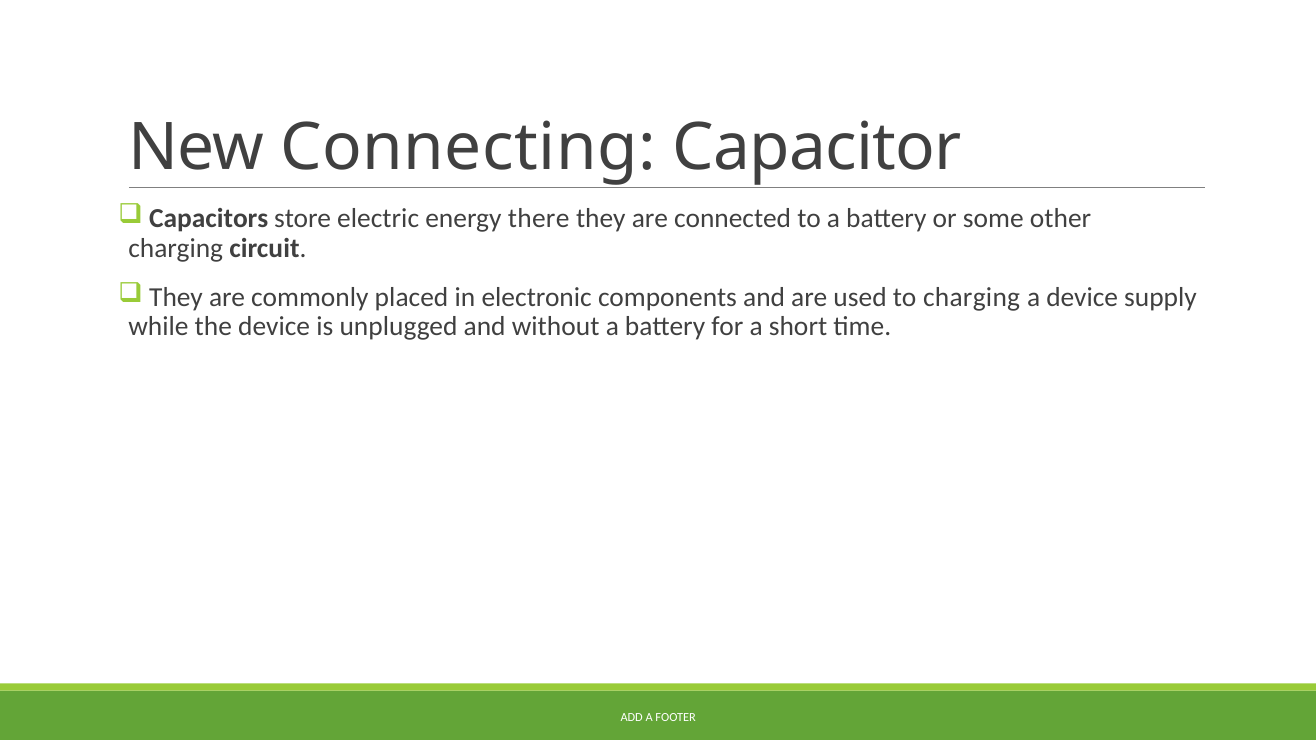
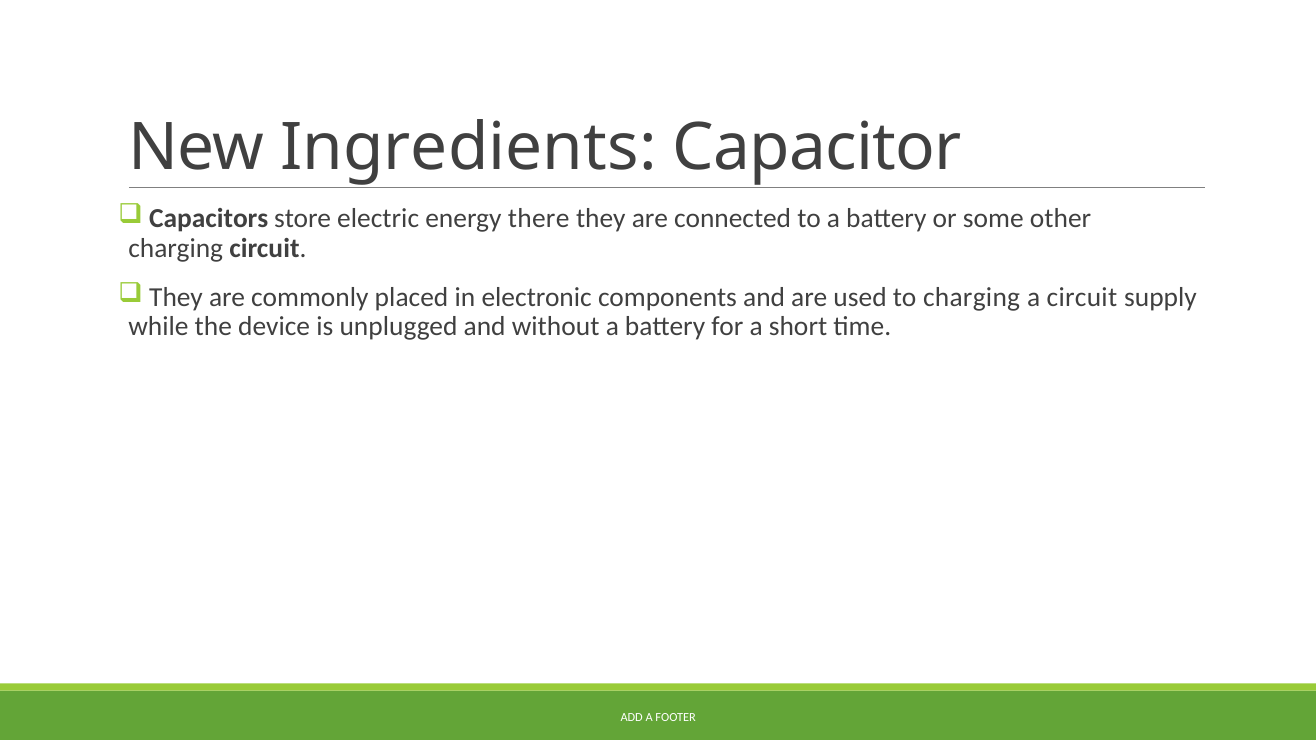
Connecting: Connecting -> Ingredients
a device: device -> circuit
